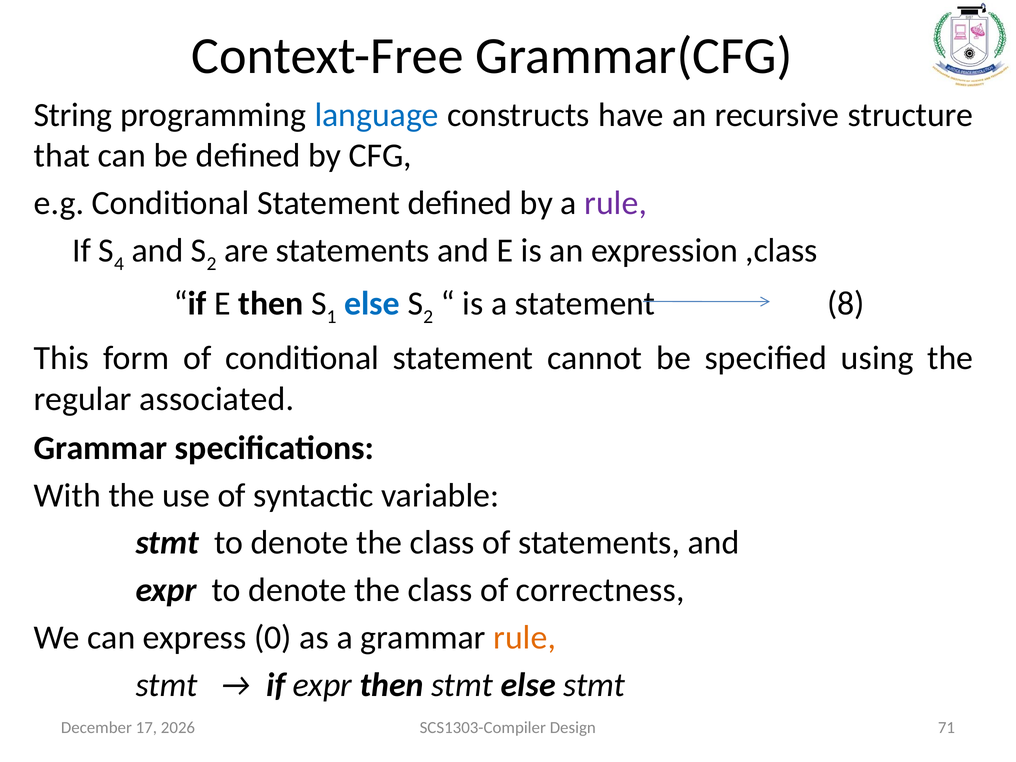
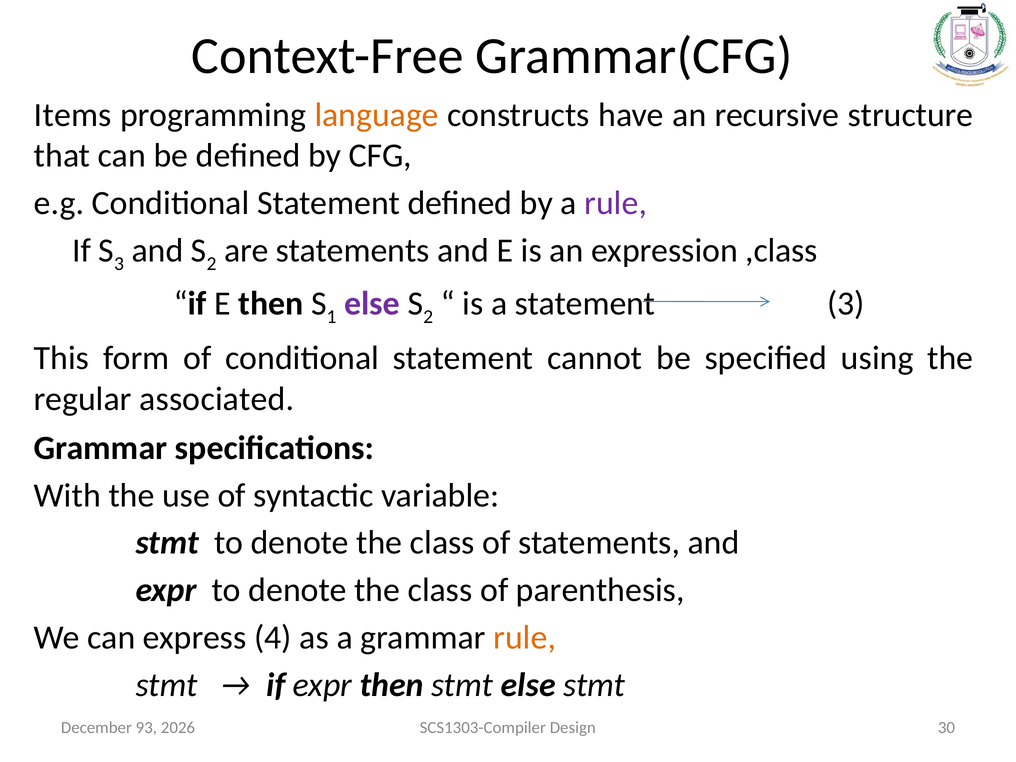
String: String -> Items
language colour: blue -> orange
4 at (119, 264): 4 -> 3
else at (372, 304) colour: blue -> purple
statement 8: 8 -> 3
correctness: correctness -> parenthesis
0: 0 -> 4
17: 17 -> 93
71: 71 -> 30
